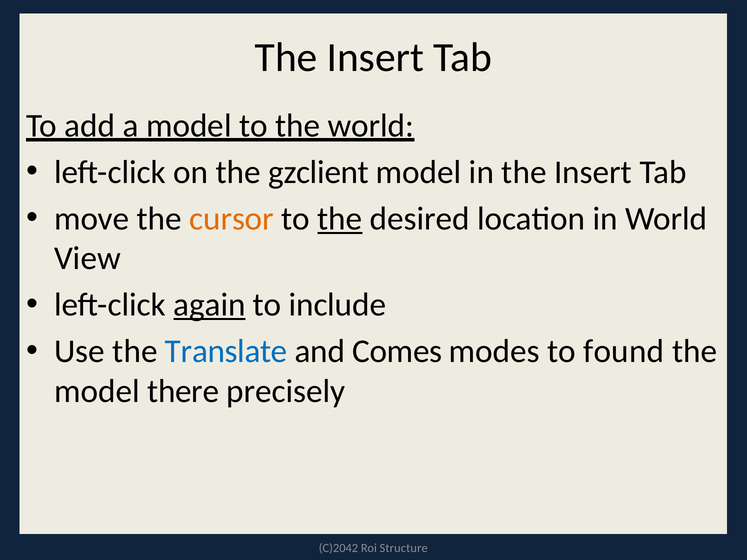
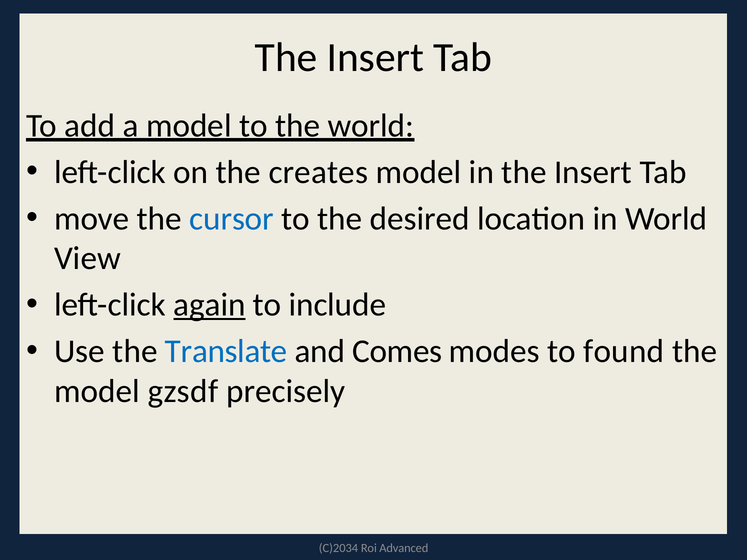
gzclient: gzclient -> creates
cursor colour: orange -> blue
the at (340, 219) underline: present -> none
there: there -> gzsdf
C)2042: C)2042 -> C)2034
Structure: Structure -> Advanced
